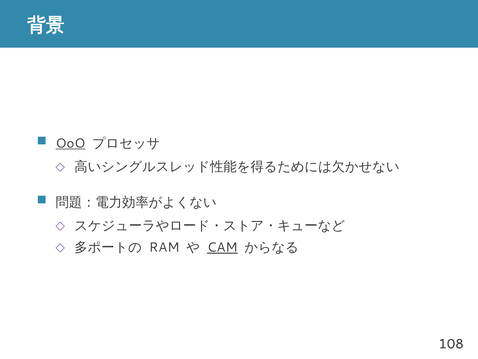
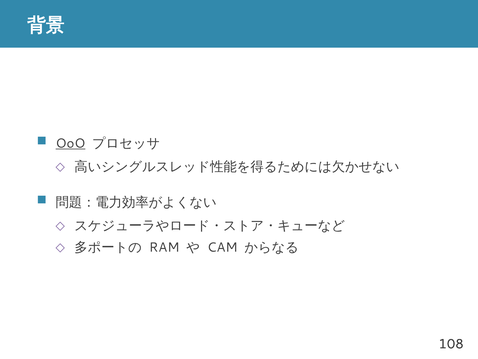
CAM underline: present -> none
